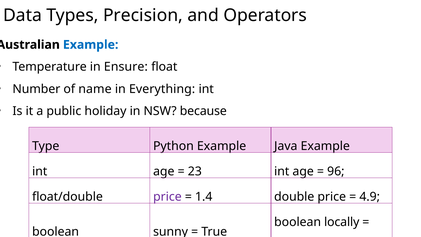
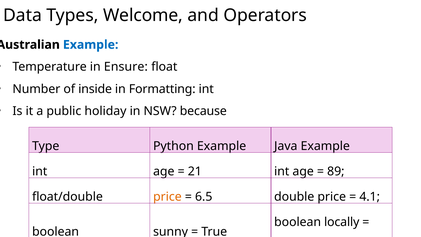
Precision: Precision -> Welcome
name: name -> inside
Everything: Everything -> Formatting
23: 23 -> 21
96: 96 -> 89
price at (167, 197) colour: purple -> orange
1.4: 1.4 -> 6.5
4.9: 4.9 -> 4.1
